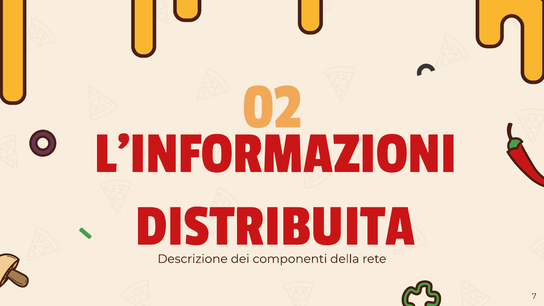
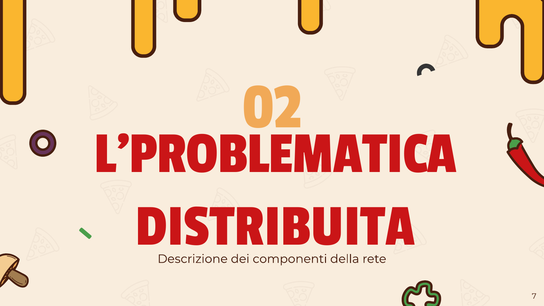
L’INFORMAZIONI: L’INFORMAZIONI -> L’PROBLEMATICA
